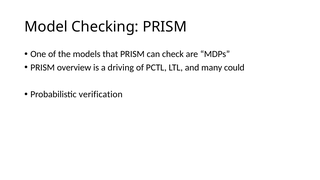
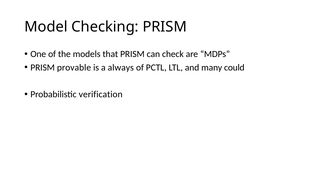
overview: overview -> provable
driving: driving -> always
